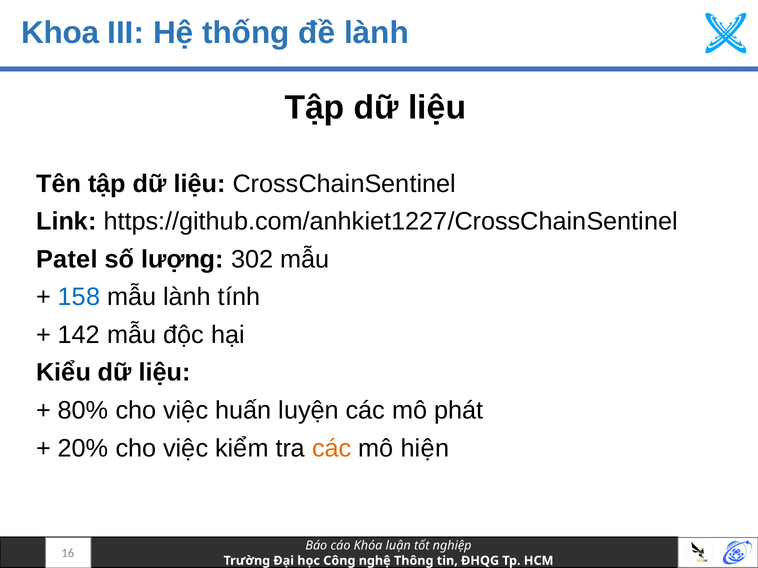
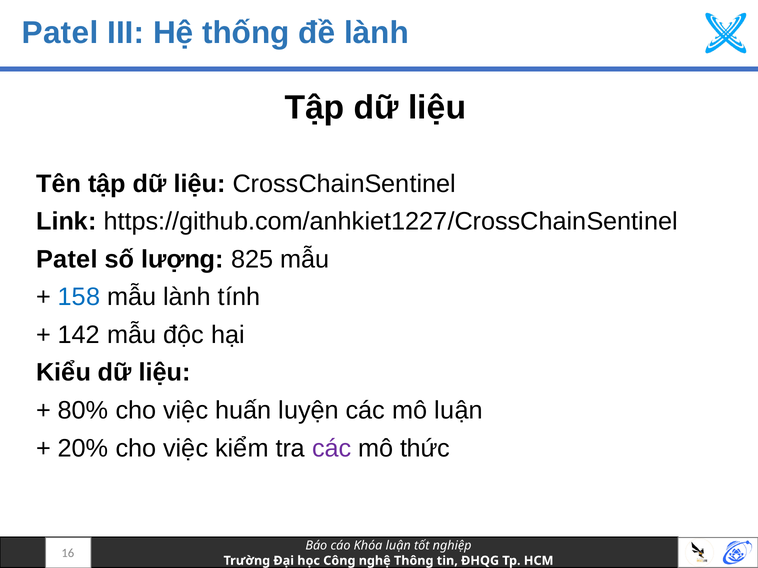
Khoa at (60, 33): Khoa -> Patel
302: 302 -> 825
mô phát: phát -> luận
các at (332, 449) colour: orange -> purple
hiện: hiện -> thức
